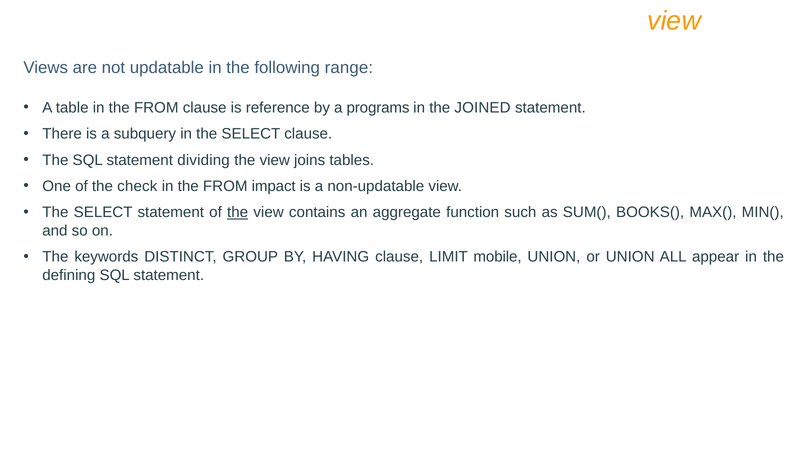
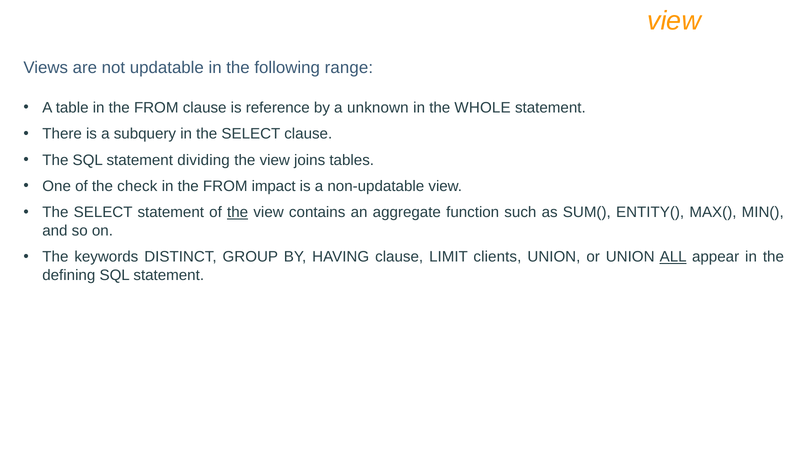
programs: programs -> unknown
JOINED: JOINED -> WHOLE
BOOKS(: BOOKS( -> ENTITY(
mobile: mobile -> clients
ALL underline: none -> present
